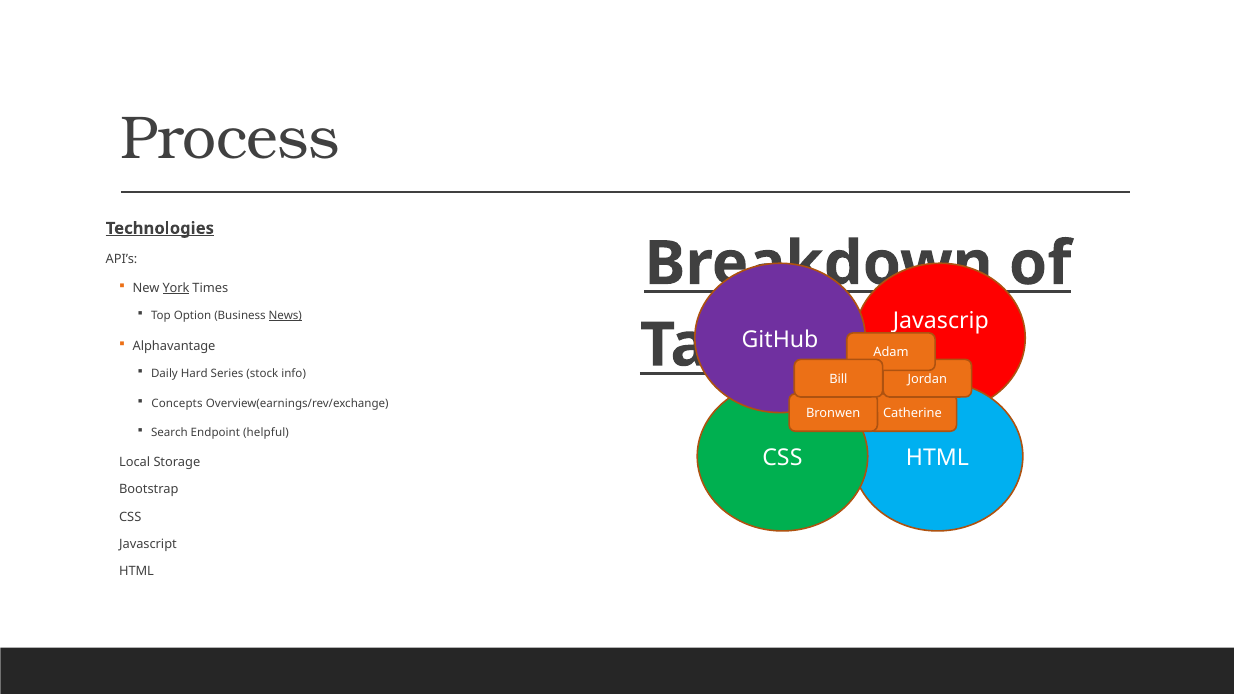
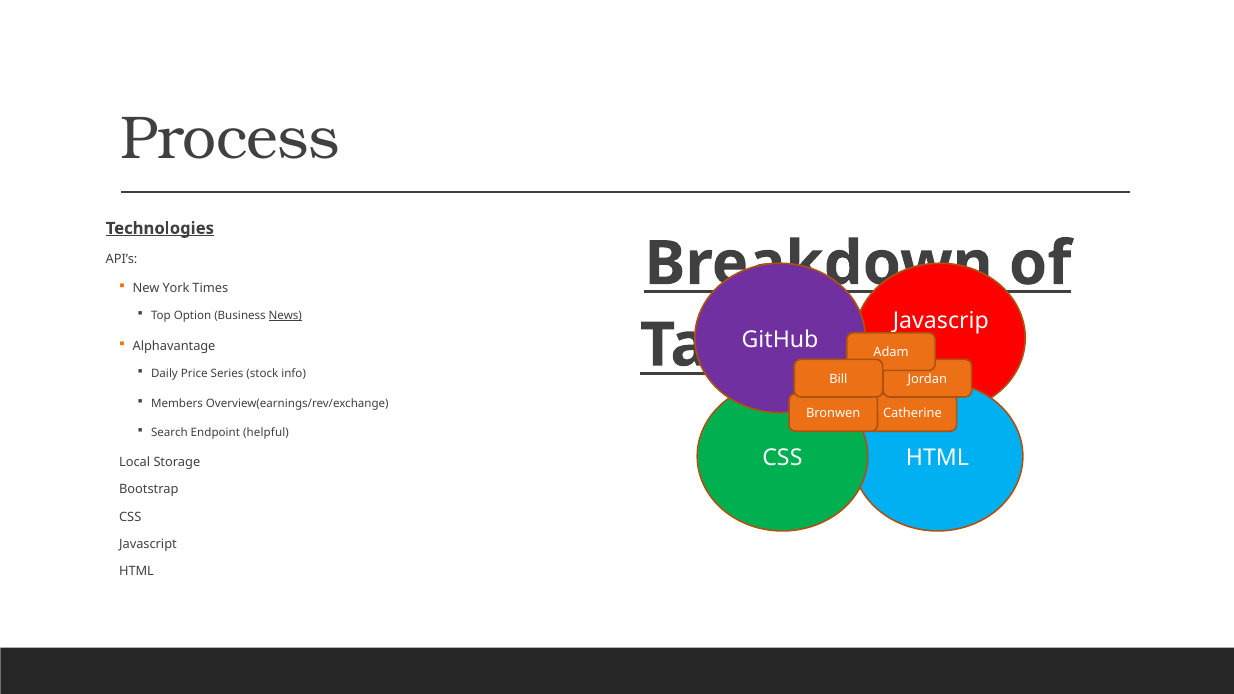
York underline: present -> none
Hard: Hard -> Price
Concepts: Concepts -> Members
